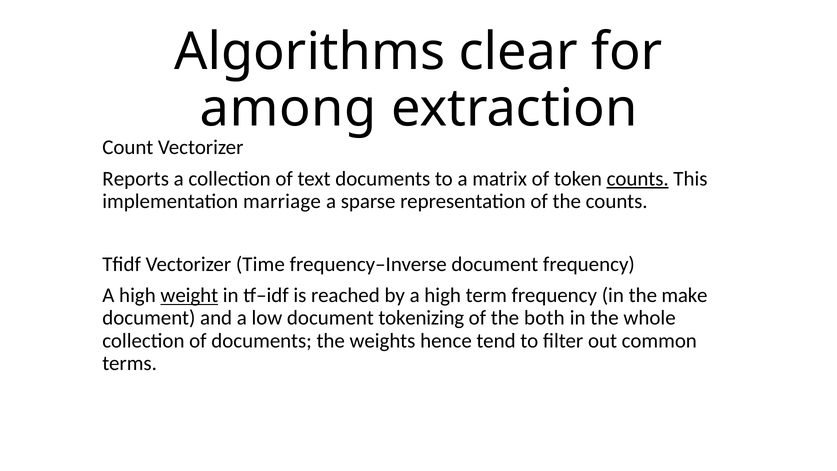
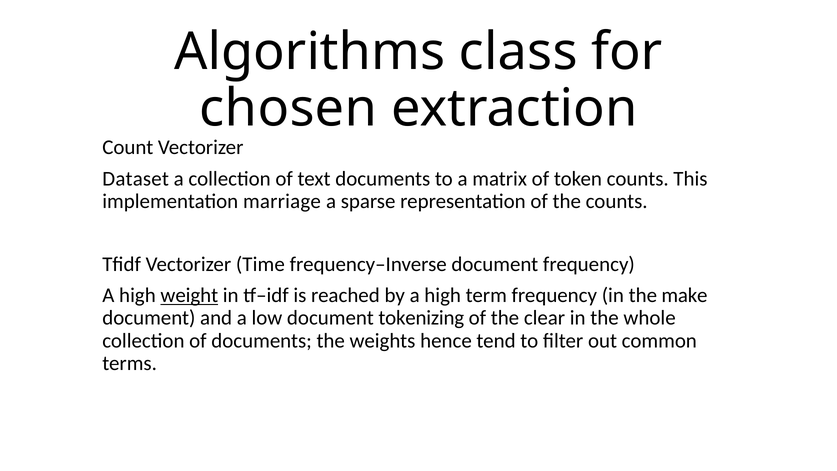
clear: clear -> class
among: among -> chosen
Reports: Reports -> Dataset
counts at (638, 179) underline: present -> none
both: both -> clear
